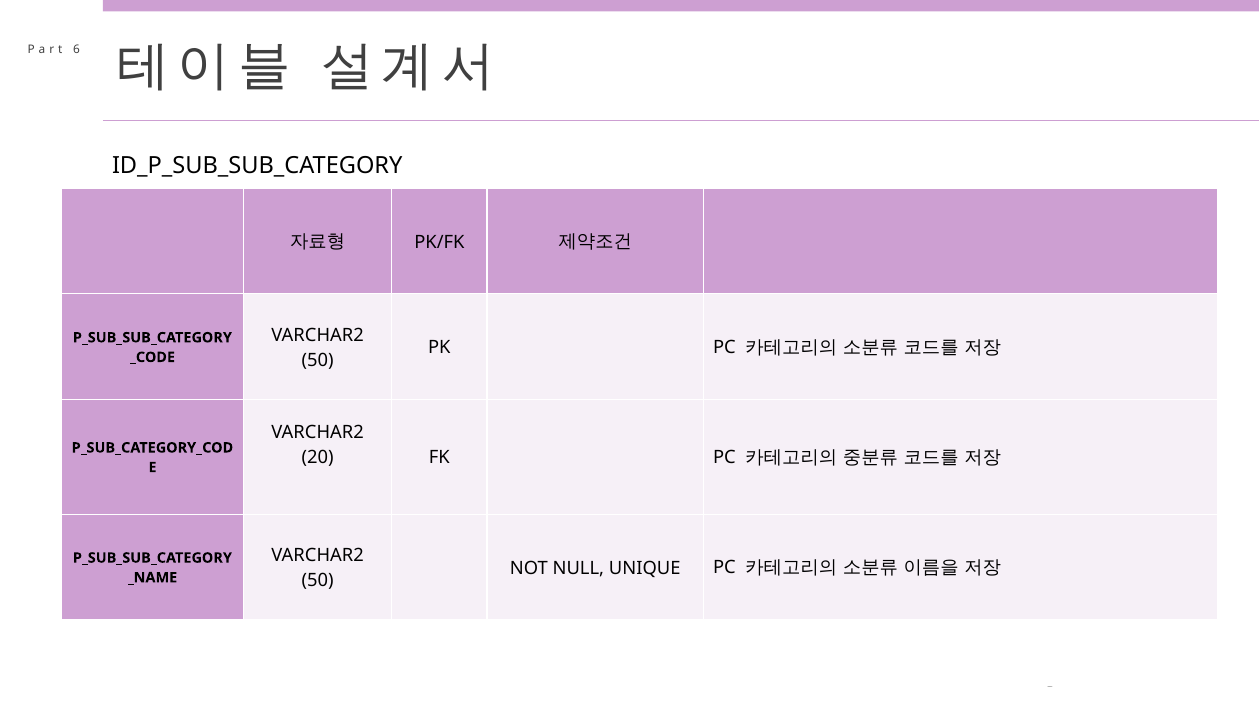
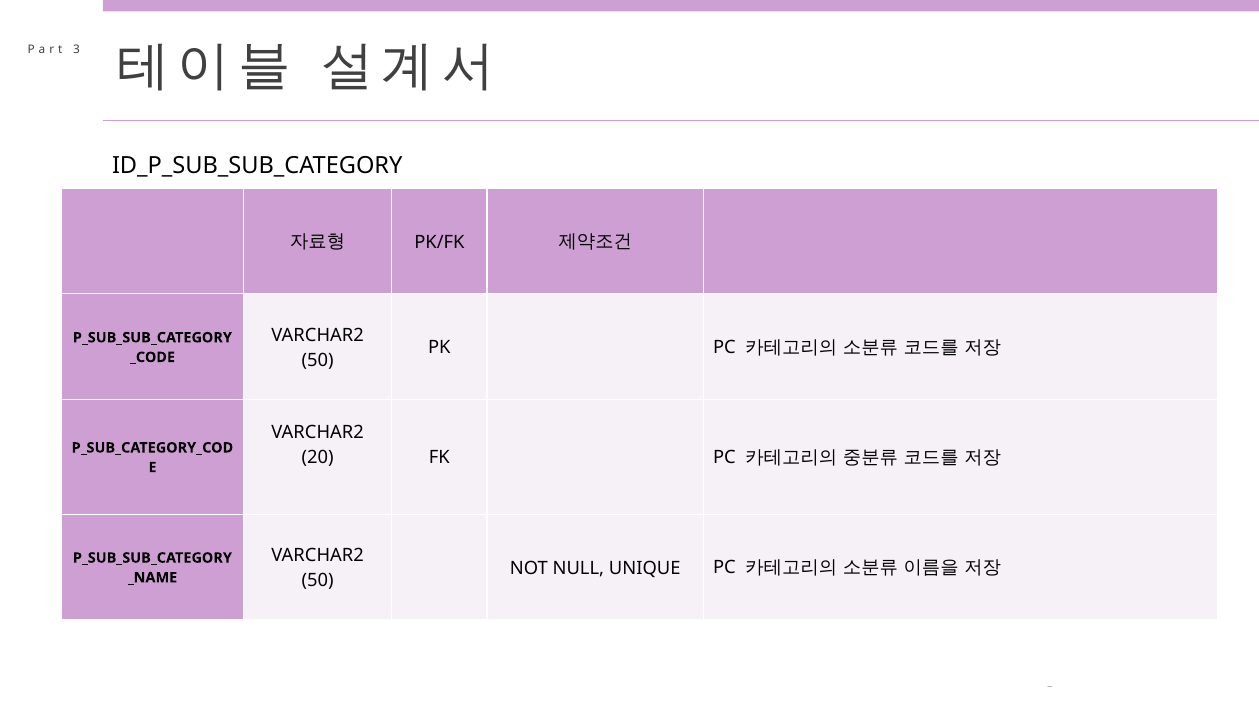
6: 6 -> 3
